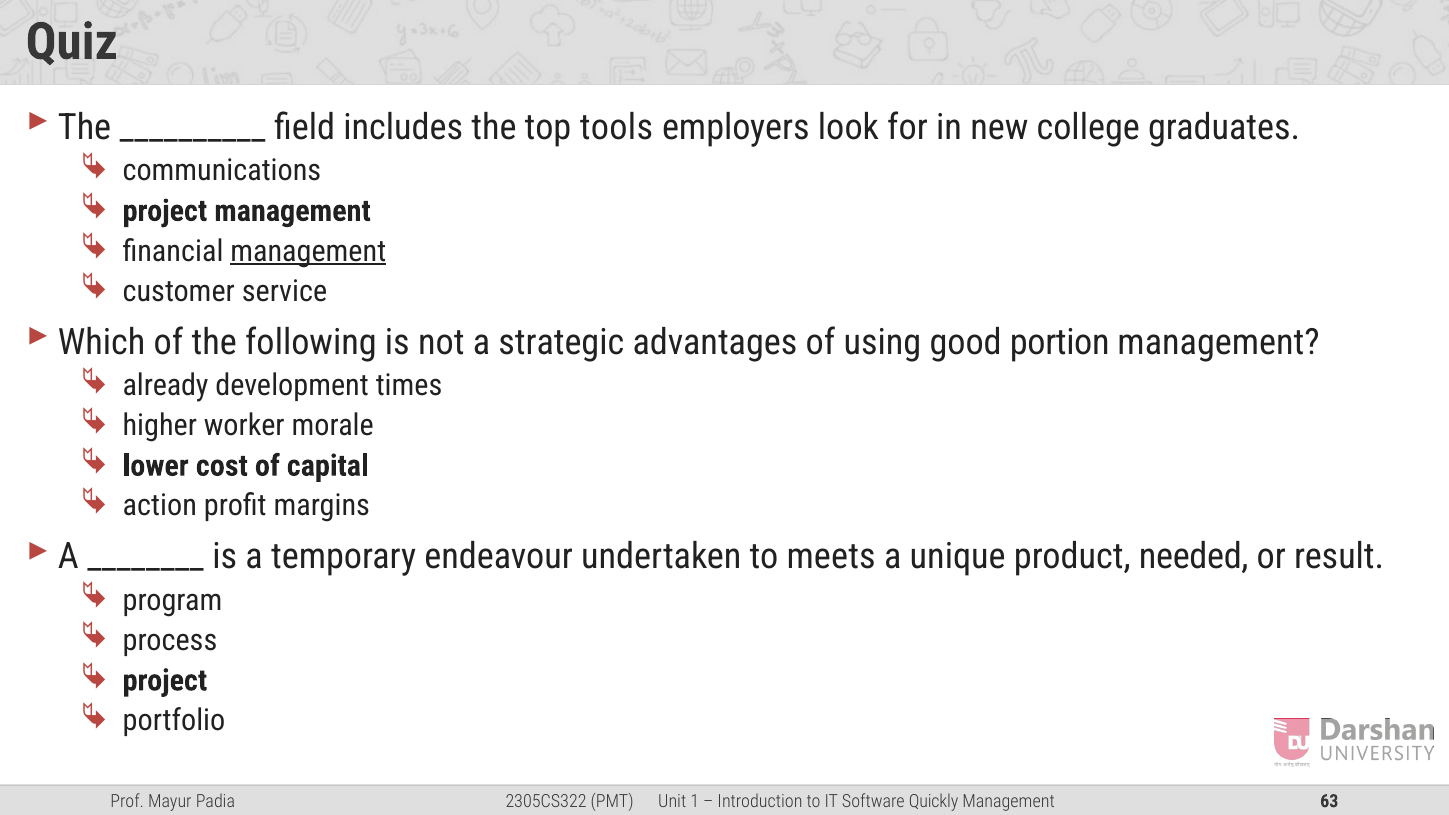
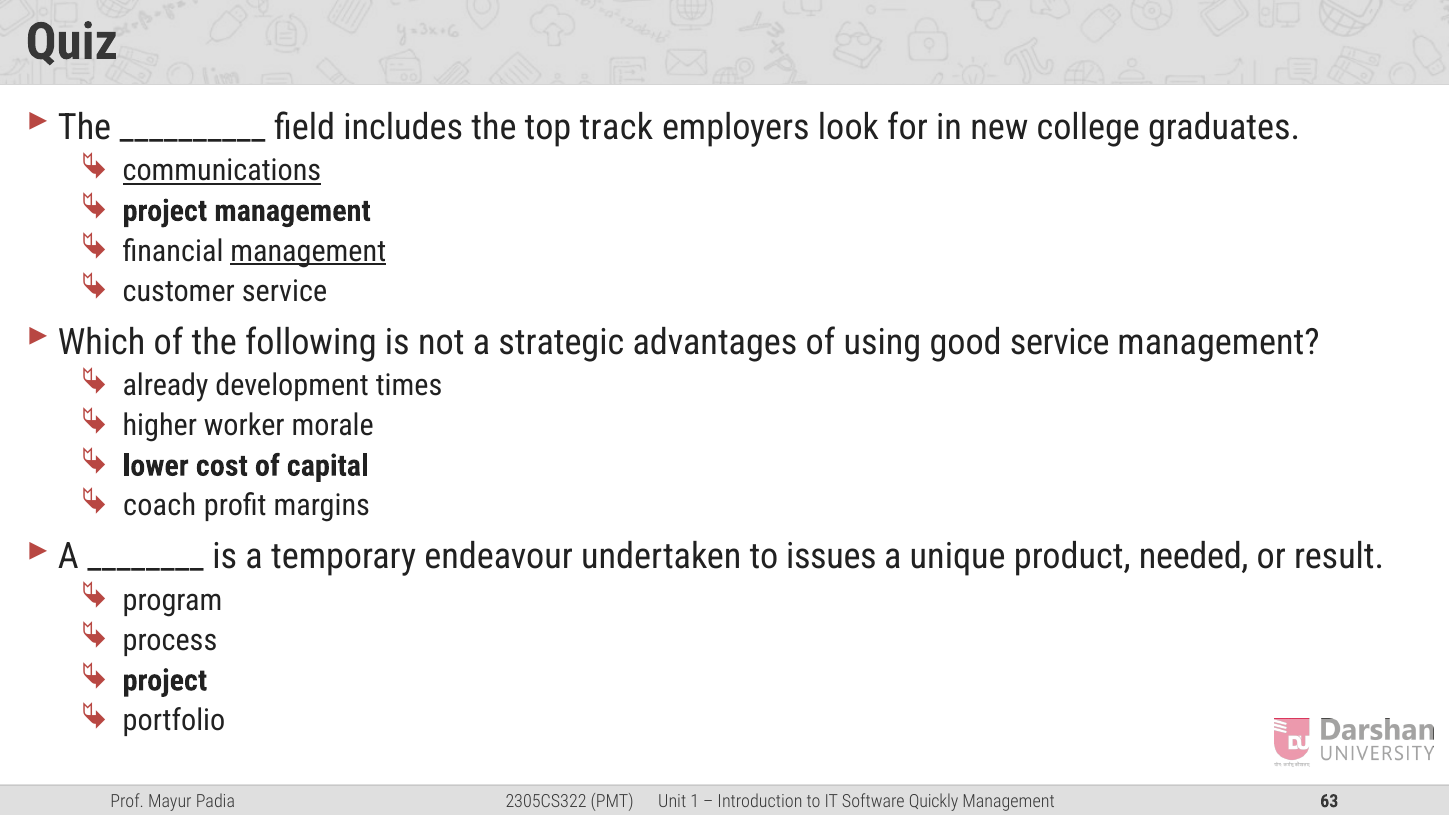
tools: tools -> track
communications underline: none -> present
good portion: portion -> service
action: action -> coach
meets: meets -> issues
